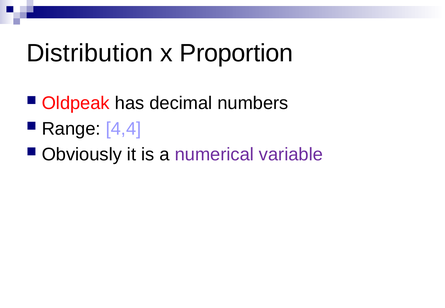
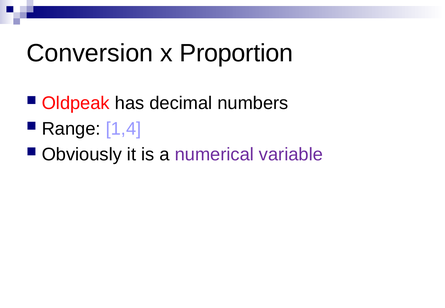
Distribution: Distribution -> Conversion
4,4: 4,4 -> 1,4
